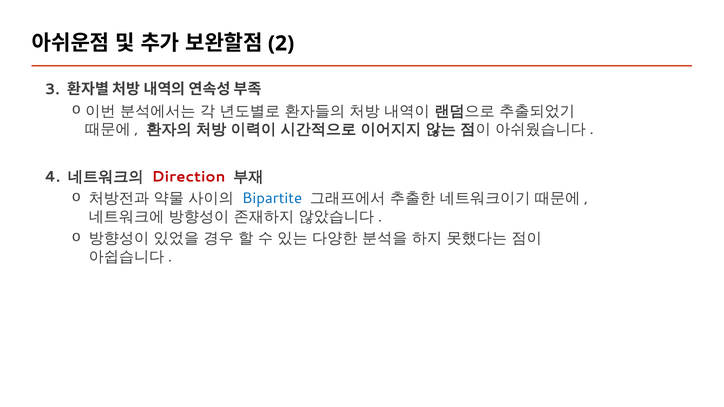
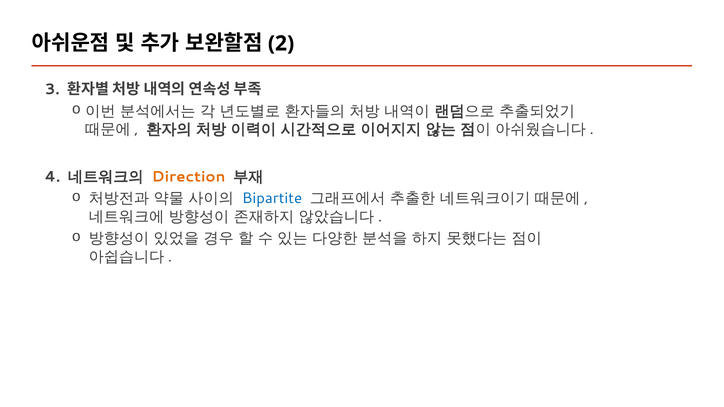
Direction colour: red -> orange
